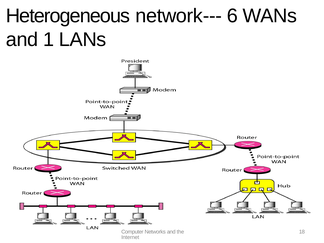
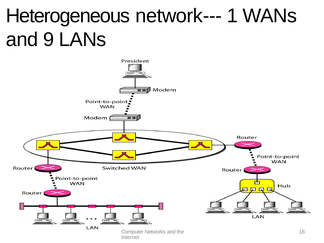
6: 6 -> 1
1: 1 -> 9
